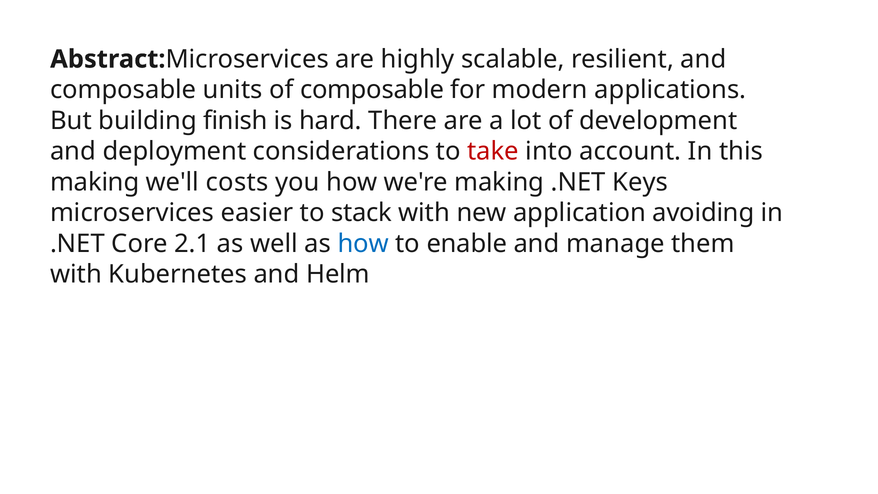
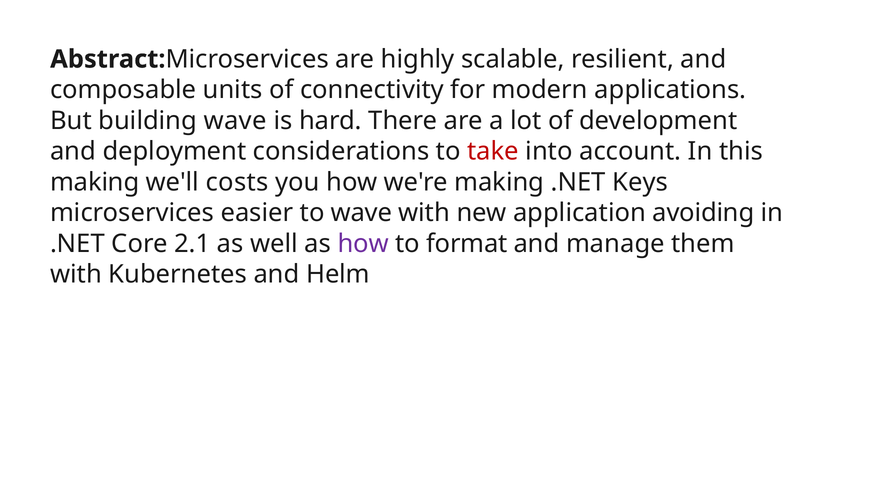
of composable: composable -> connectivity
building finish: finish -> wave
to stack: stack -> wave
how at (363, 244) colour: blue -> purple
enable: enable -> format
